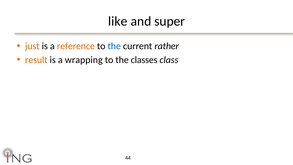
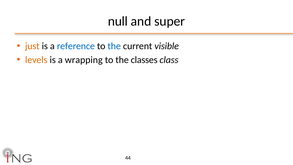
like: like -> null
reference colour: orange -> blue
rather: rather -> visible
result: result -> levels
